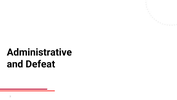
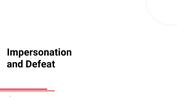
Administrative: Administrative -> Impersonation
